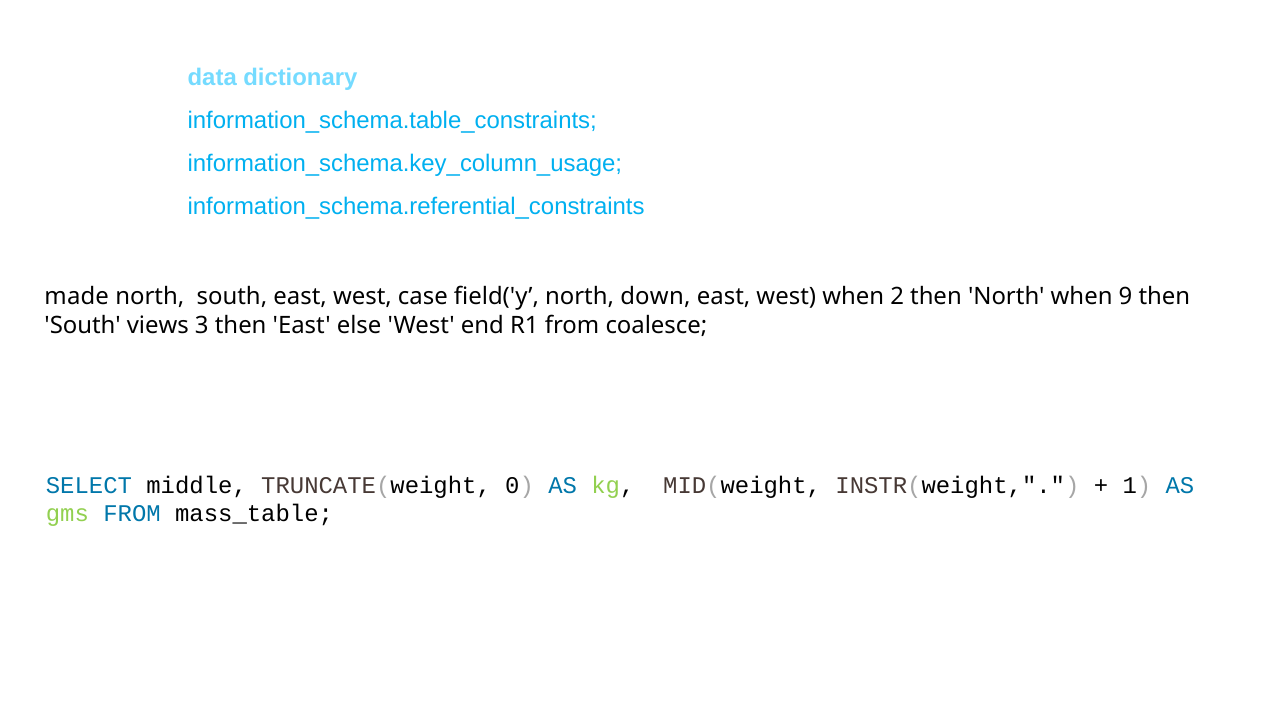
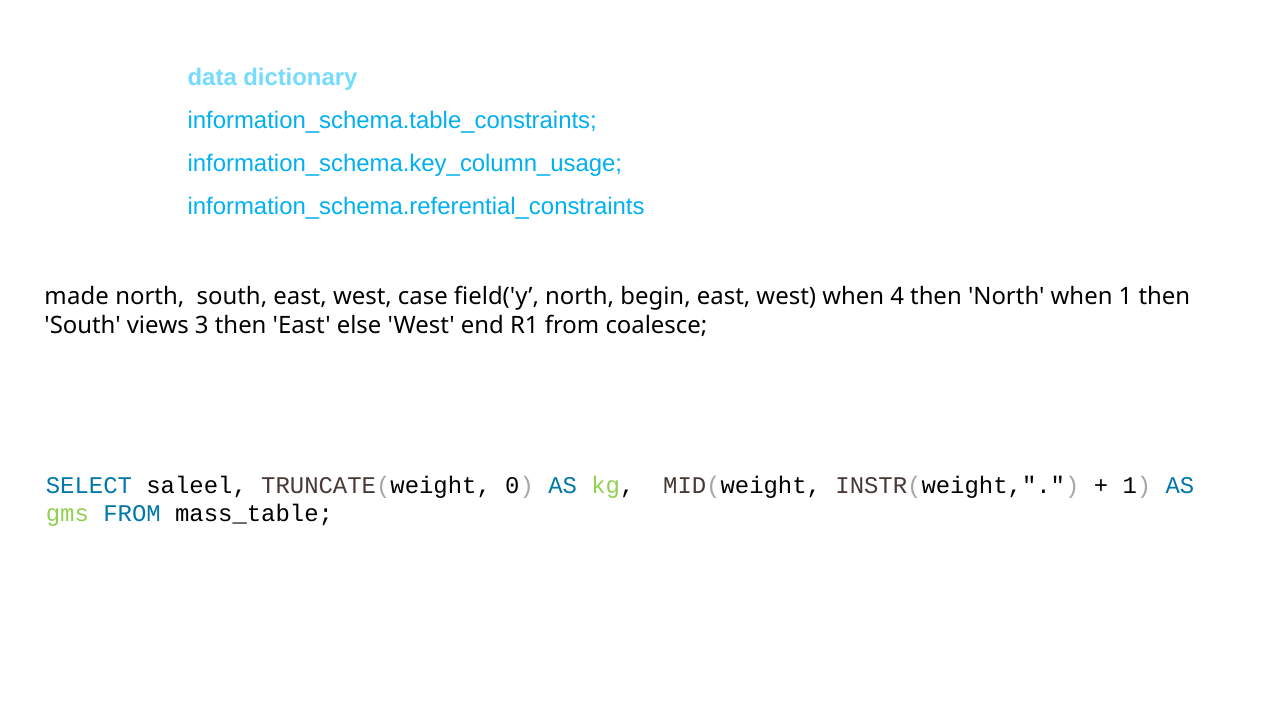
down: down -> begin
2: 2 -> 4
when 9: 9 -> 1
middle: middle -> saleel
